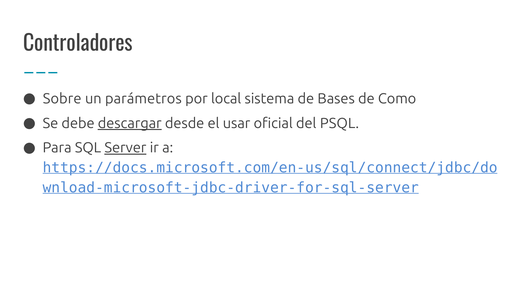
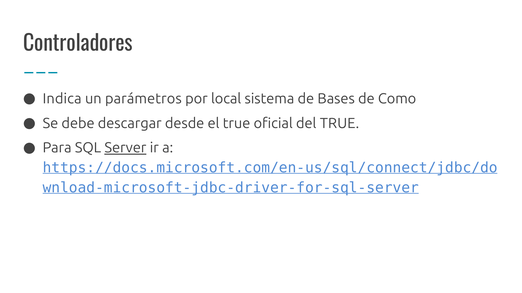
Sobre: Sobre -> Indica
descargar underline: present -> none
el usar: usar -> true
del PSQL: PSQL -> TRUE
